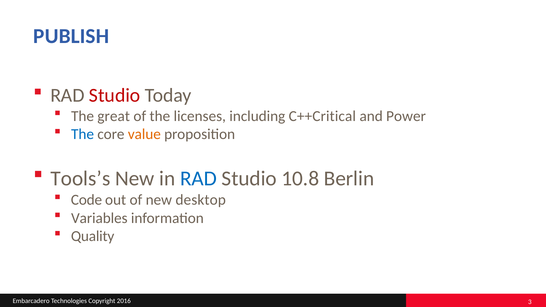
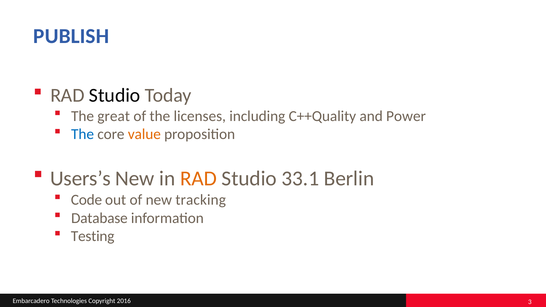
Studio at (115, 95) colour: red -> black
C++Critical: C++Critical -> C++Quality
Tools’s: Tools’s -> Users’s
RAD at (198, 178) colour: blue -> orange
10.8: 10.8 -> 33.1
desktop: desktop -> tracking
Variables: Variables -> Database
Quality: Quality -> Testing
